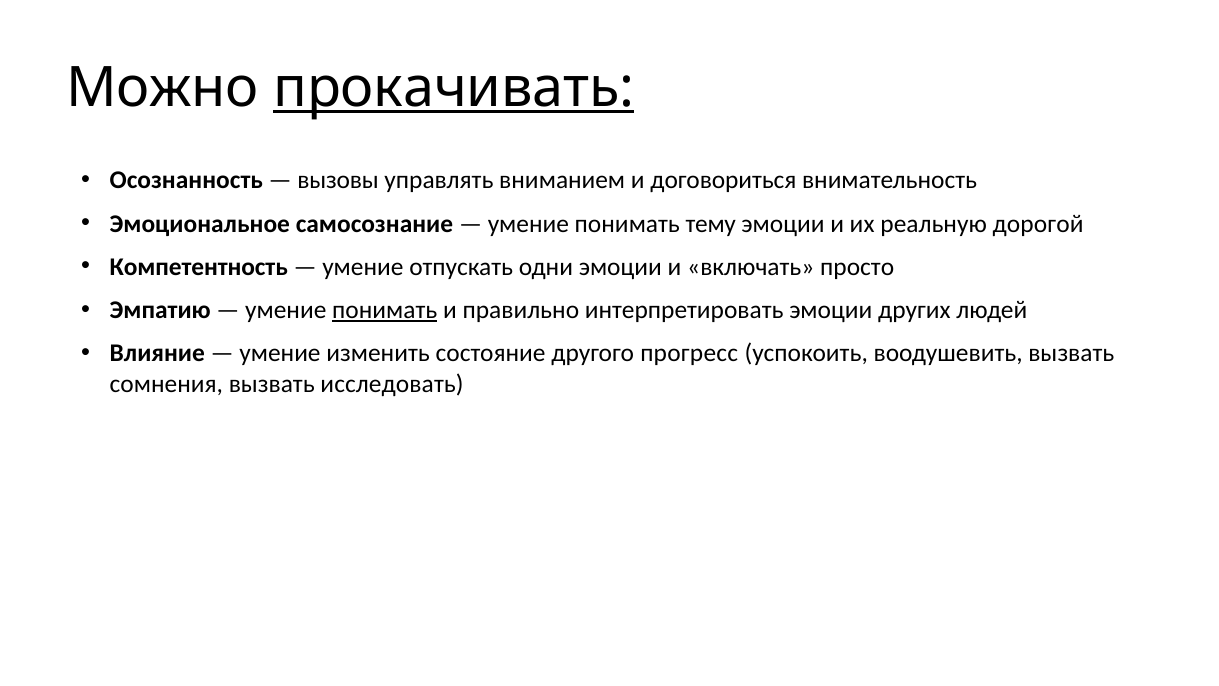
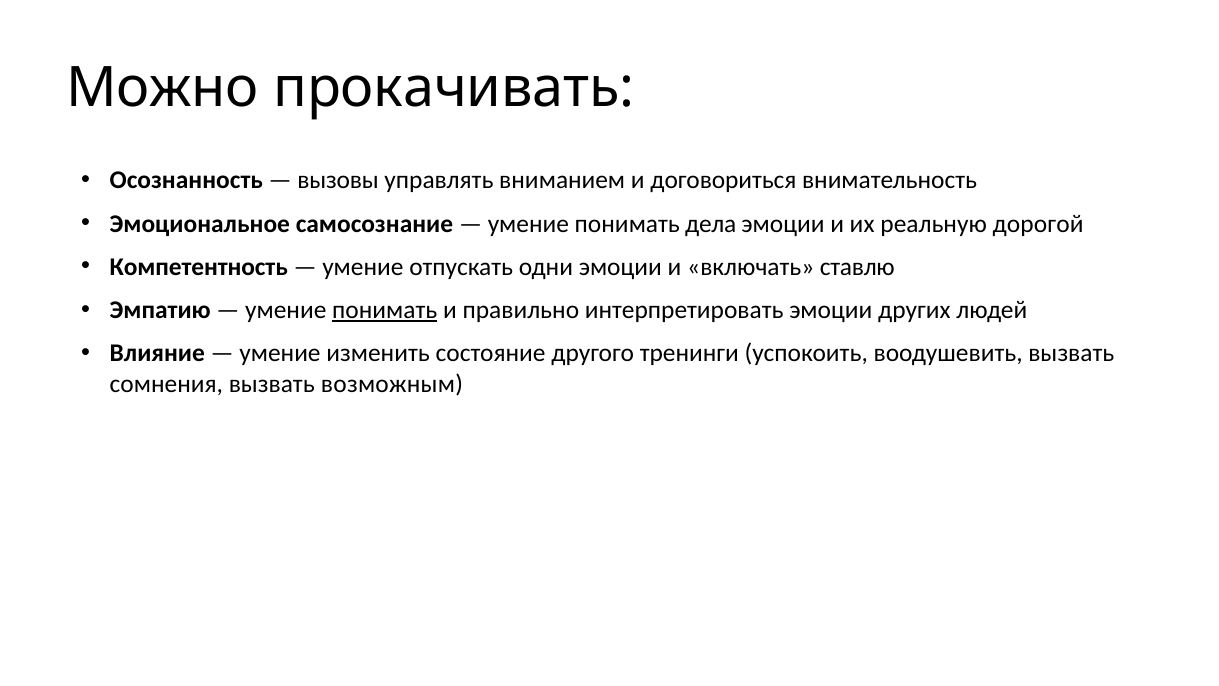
прокачивать underline: present -> none
тему: тему -> дела
просто: просто -> ставлю
прогресс: прогресс -> тренинги
исследовать: исследовать -> возможным
